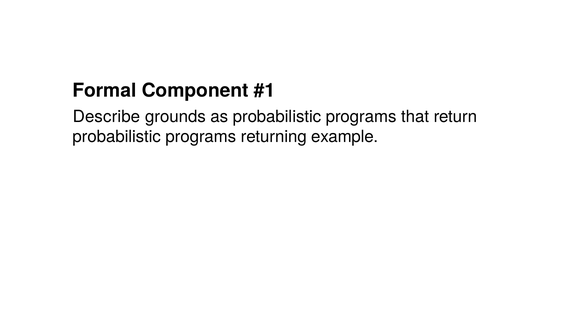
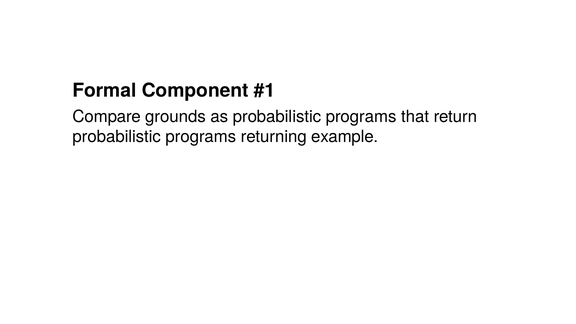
Describe: Describe -> Compare
